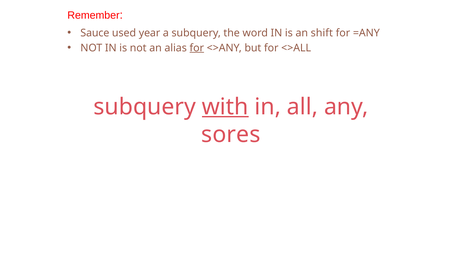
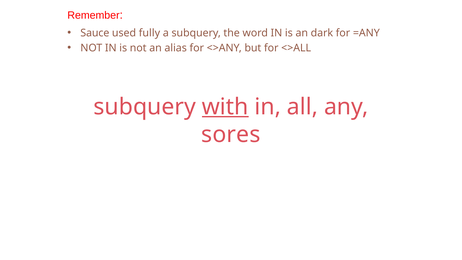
year: year -> fully
shift: shift -> dark
for at (197, 48) underline: present -> none
